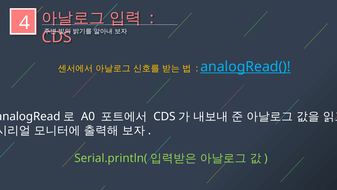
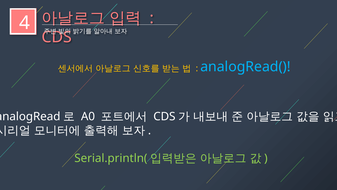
analogRead( underline: present -> none
